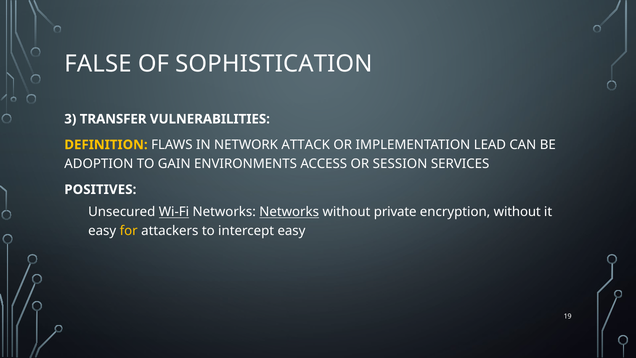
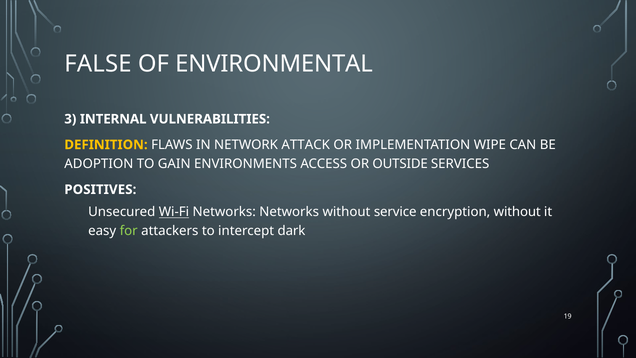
SOPHISTICATION: SOPHISTICATION -> ENVIRONMENTAL
TRANSFER: TRANSFER -> INTERNAL
LEAD: LEAD -> WIPE
SESSION: SESSION -> OUTSIDE
Networks at (289, 212) underline: present -> none
private: private -> service
for colour: yellow -> light green
intercept easy: easy -> dark
